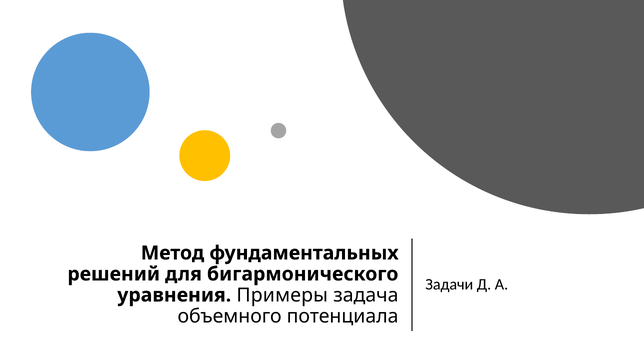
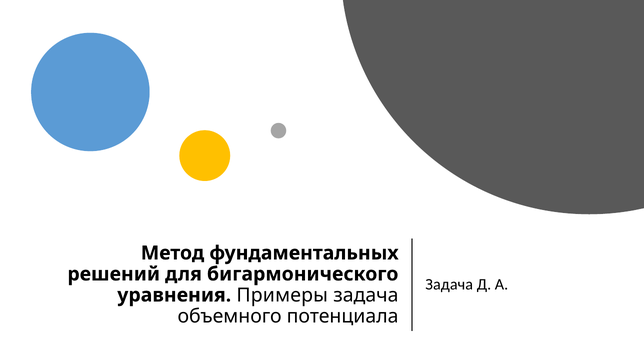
Задачи at (449, 285): Задачи -> Задача
